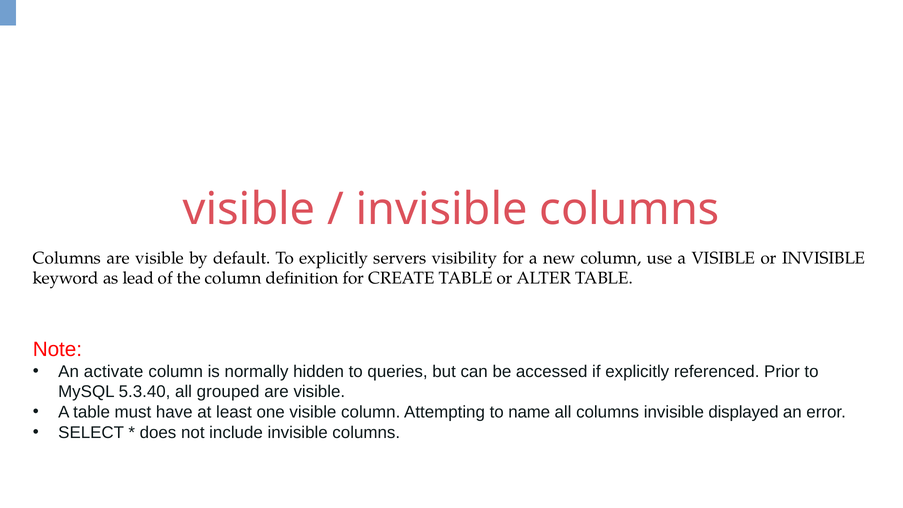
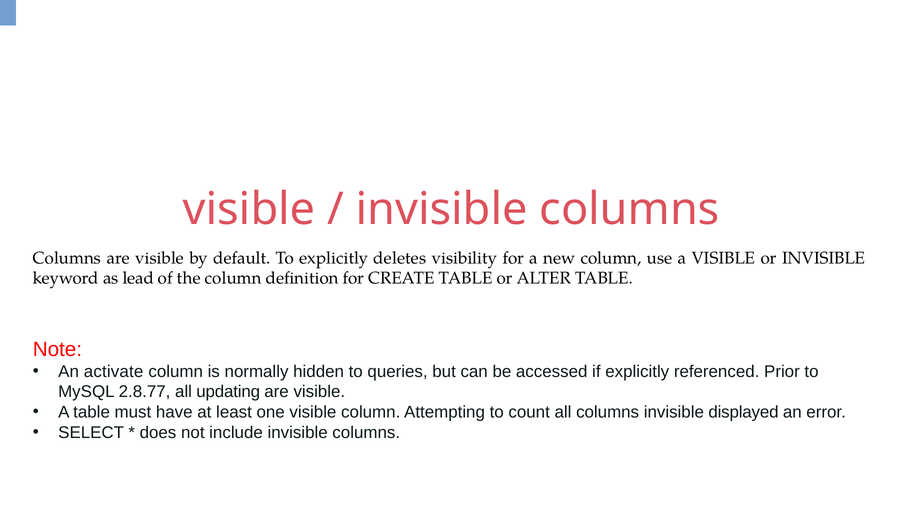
servers: servers -> deletes
5.3.40: 5.3.40 -> 2.8.77
grouped: grouped -> updating
name: name -> count
